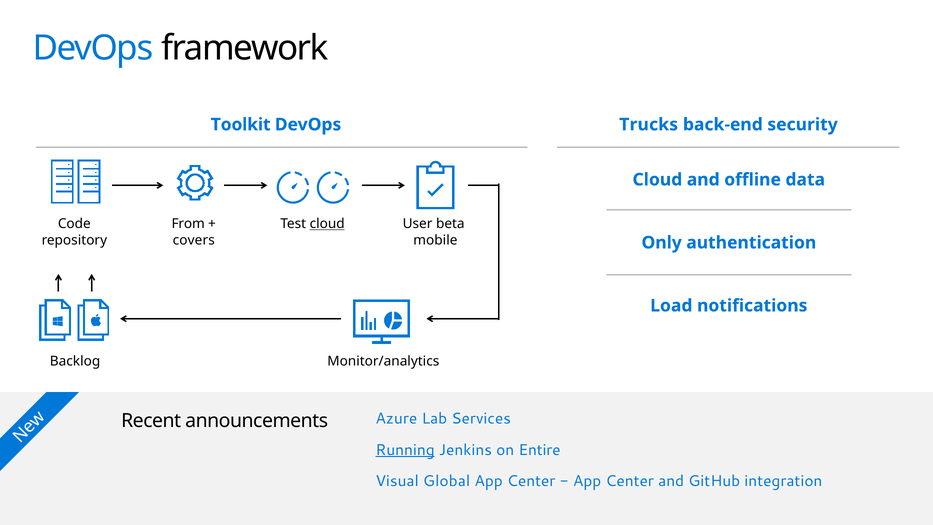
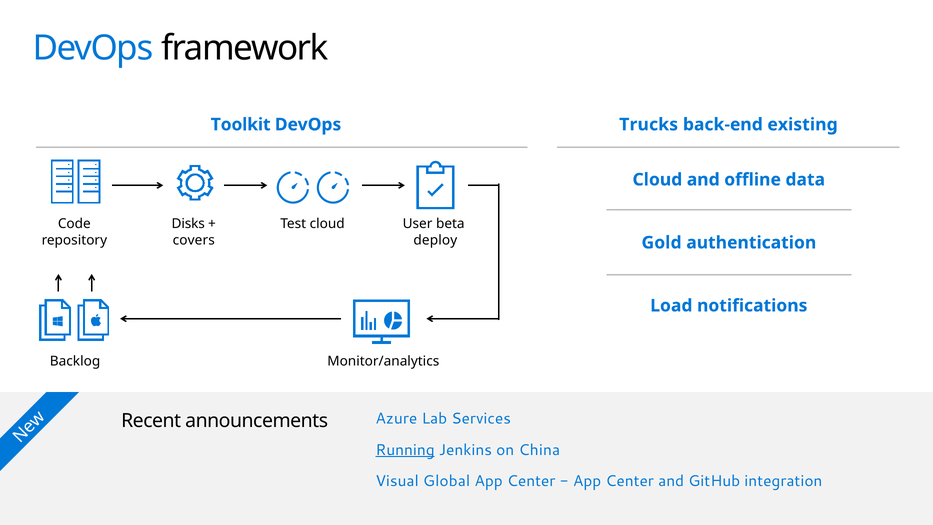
security: security -> existing
From: From -> Disks
cloud at (327, 224) underline: present -> none
mobile: mobile -> deploy
Only: Only -> Gold
Entire: Entire -> China
